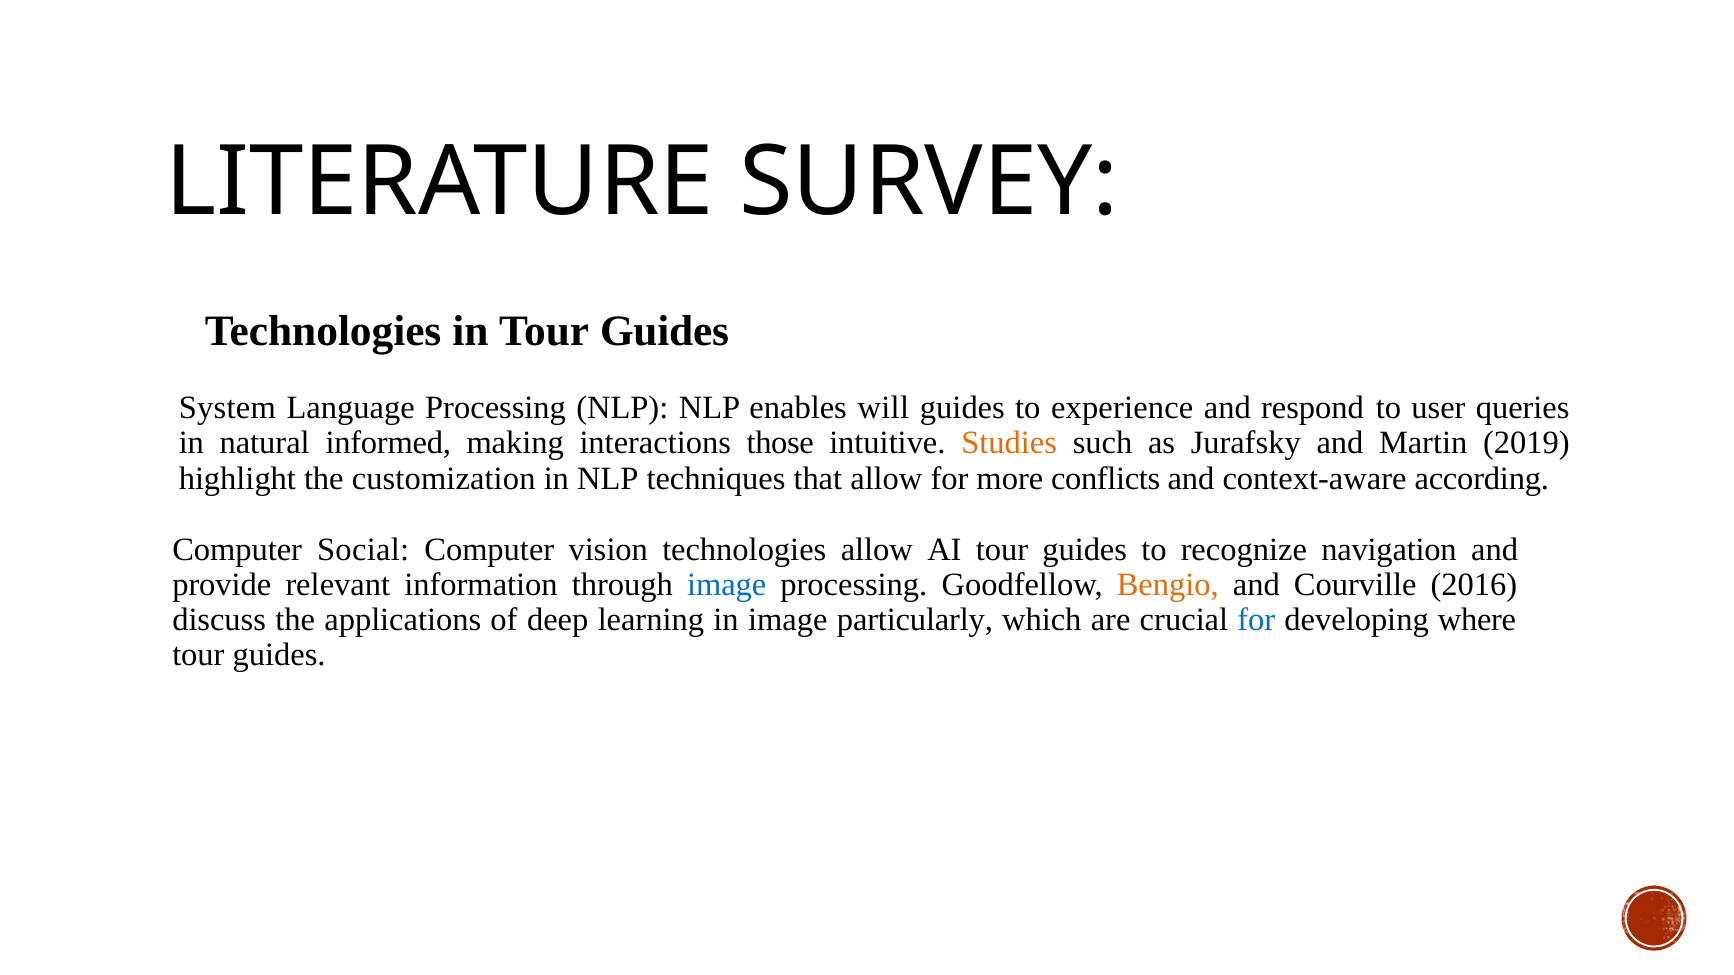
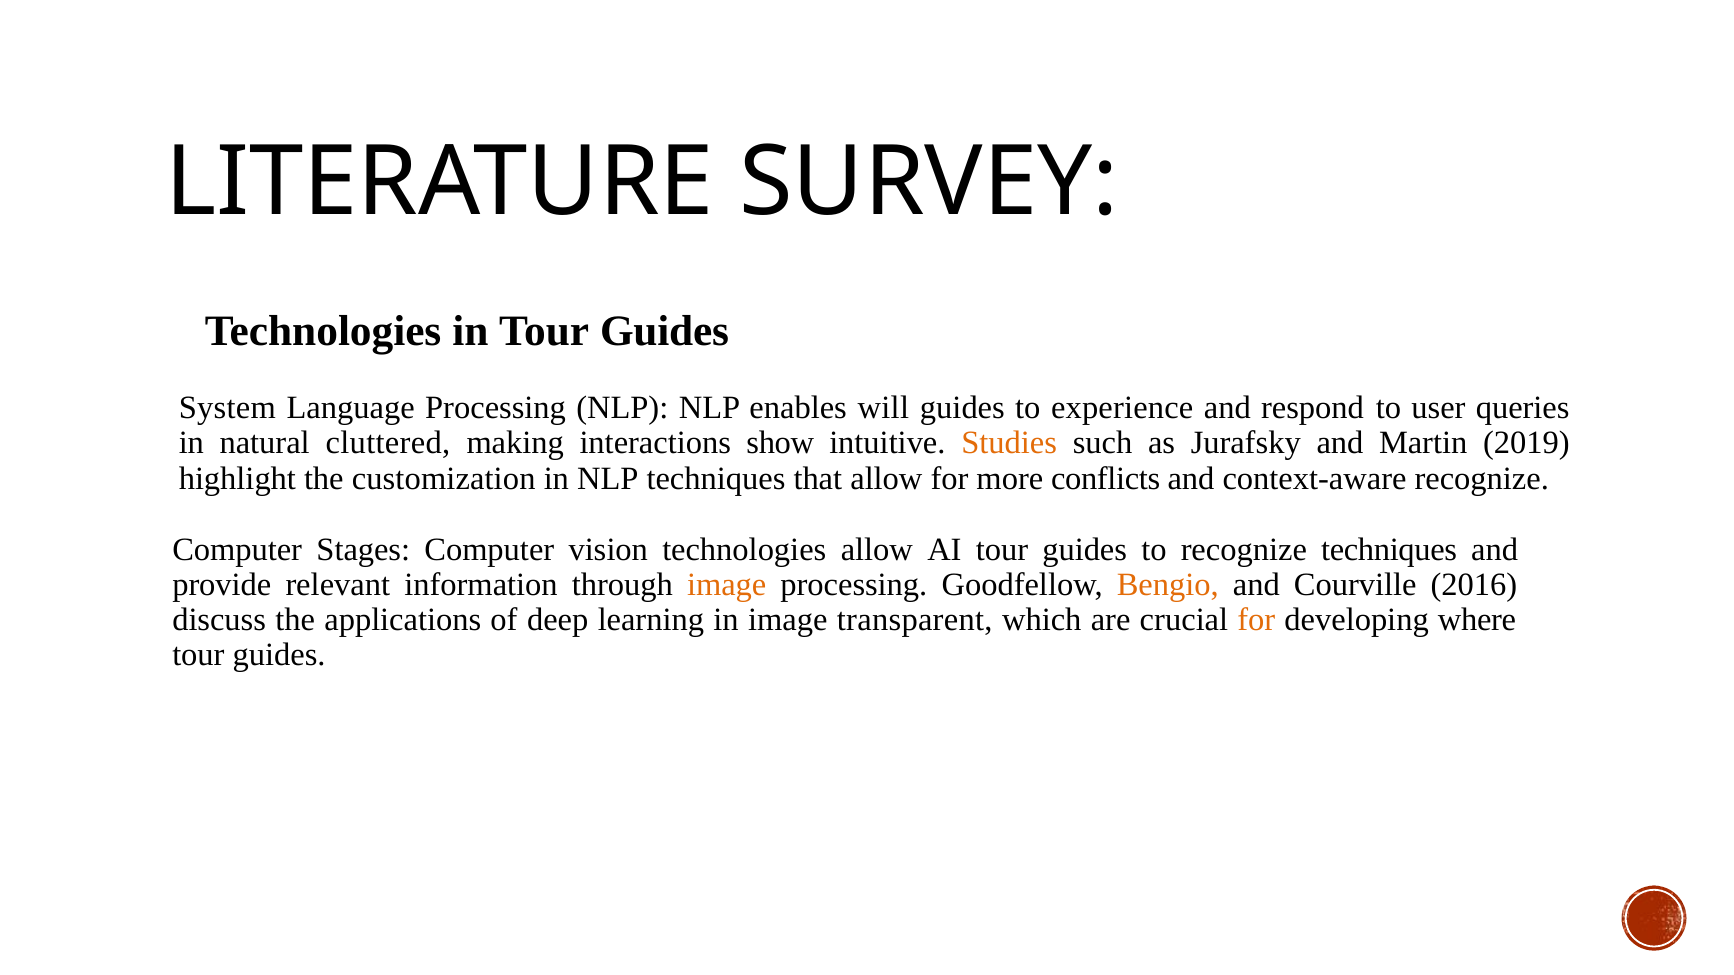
informed: informed -> cluttered
those: those -> show
context-aware according: according -> recognize
Social: Social -> Stages
recognize navigation: navigation -> techniques
image at (727, 585) colour: blue -> orange
particularly: particularly -> transparent
for at (1256, 620) colour: blue -> orange
